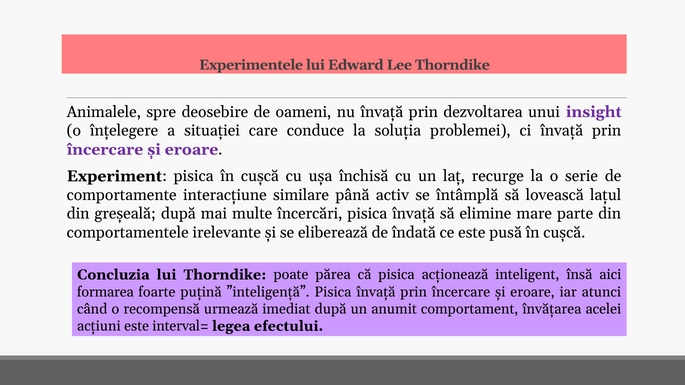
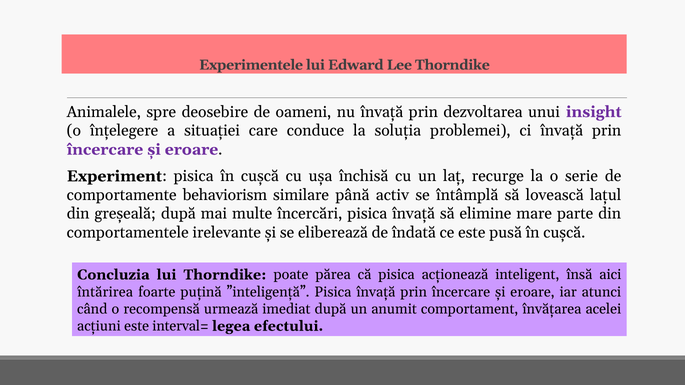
interacțiune: interacțiune -> behaviorism
formarea: formarea -> întărirea
